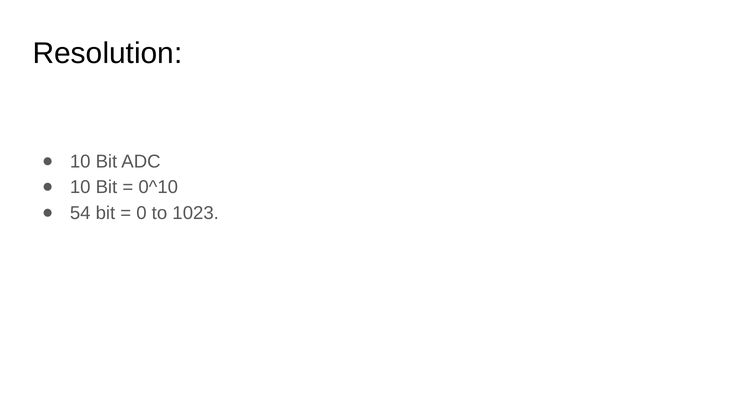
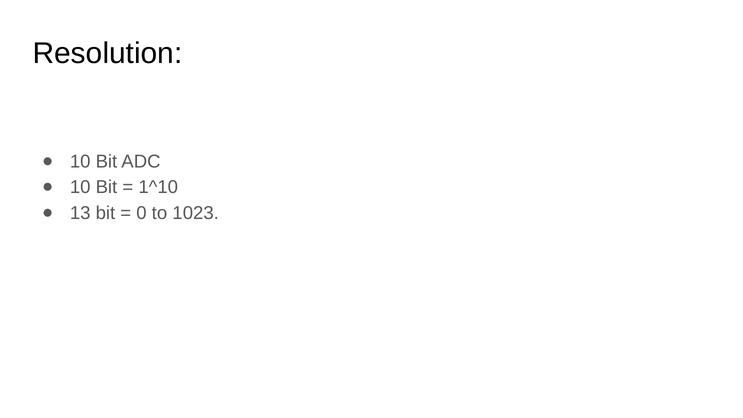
0^10: 0^10 -> 1^10
54: 54 -> 13
